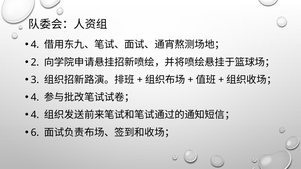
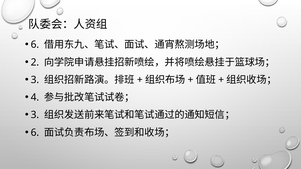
4 at (35, 45): 4 -> 6
4 at (35, 115): 4 -> 3
